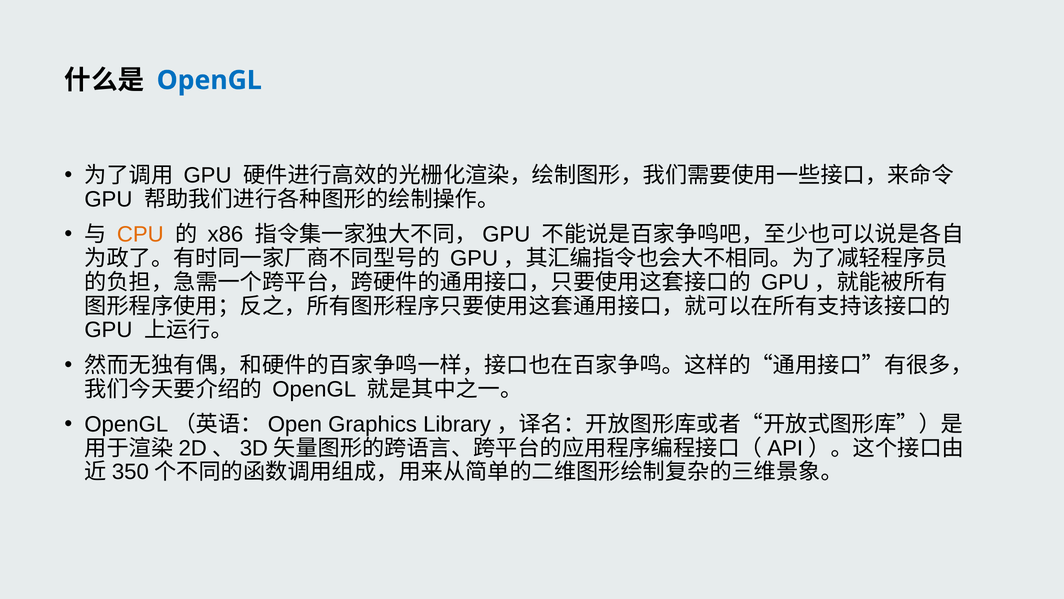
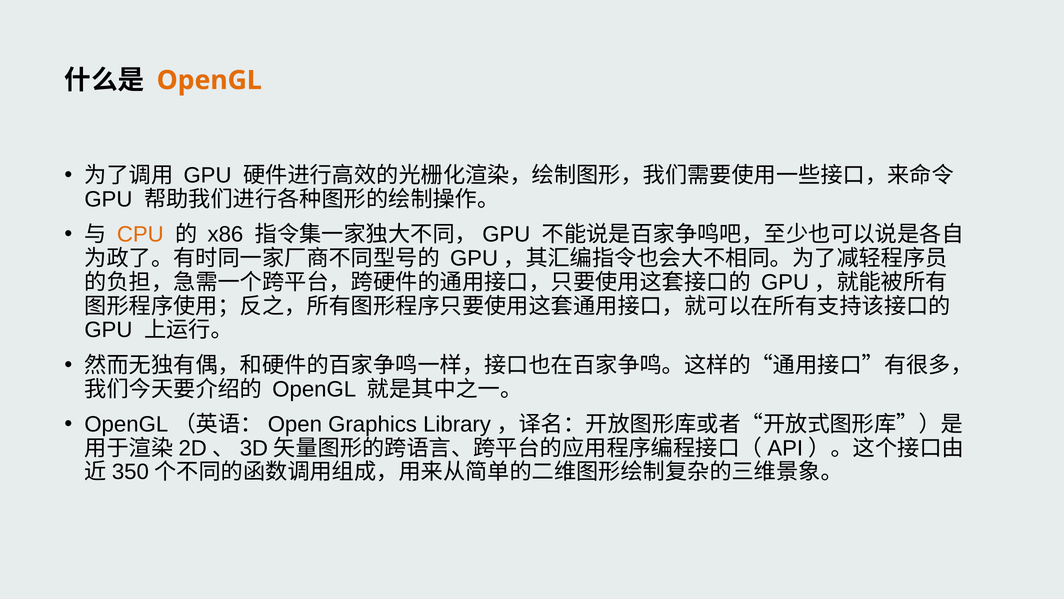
OpenGL at (209, 80) colour: blue -> orange
